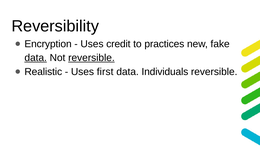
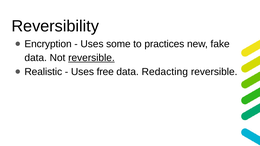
credit: credit -> some
data at (36, 58) underline: present -> none
first: first -> free
Individuals: Individuals -> Redacting
